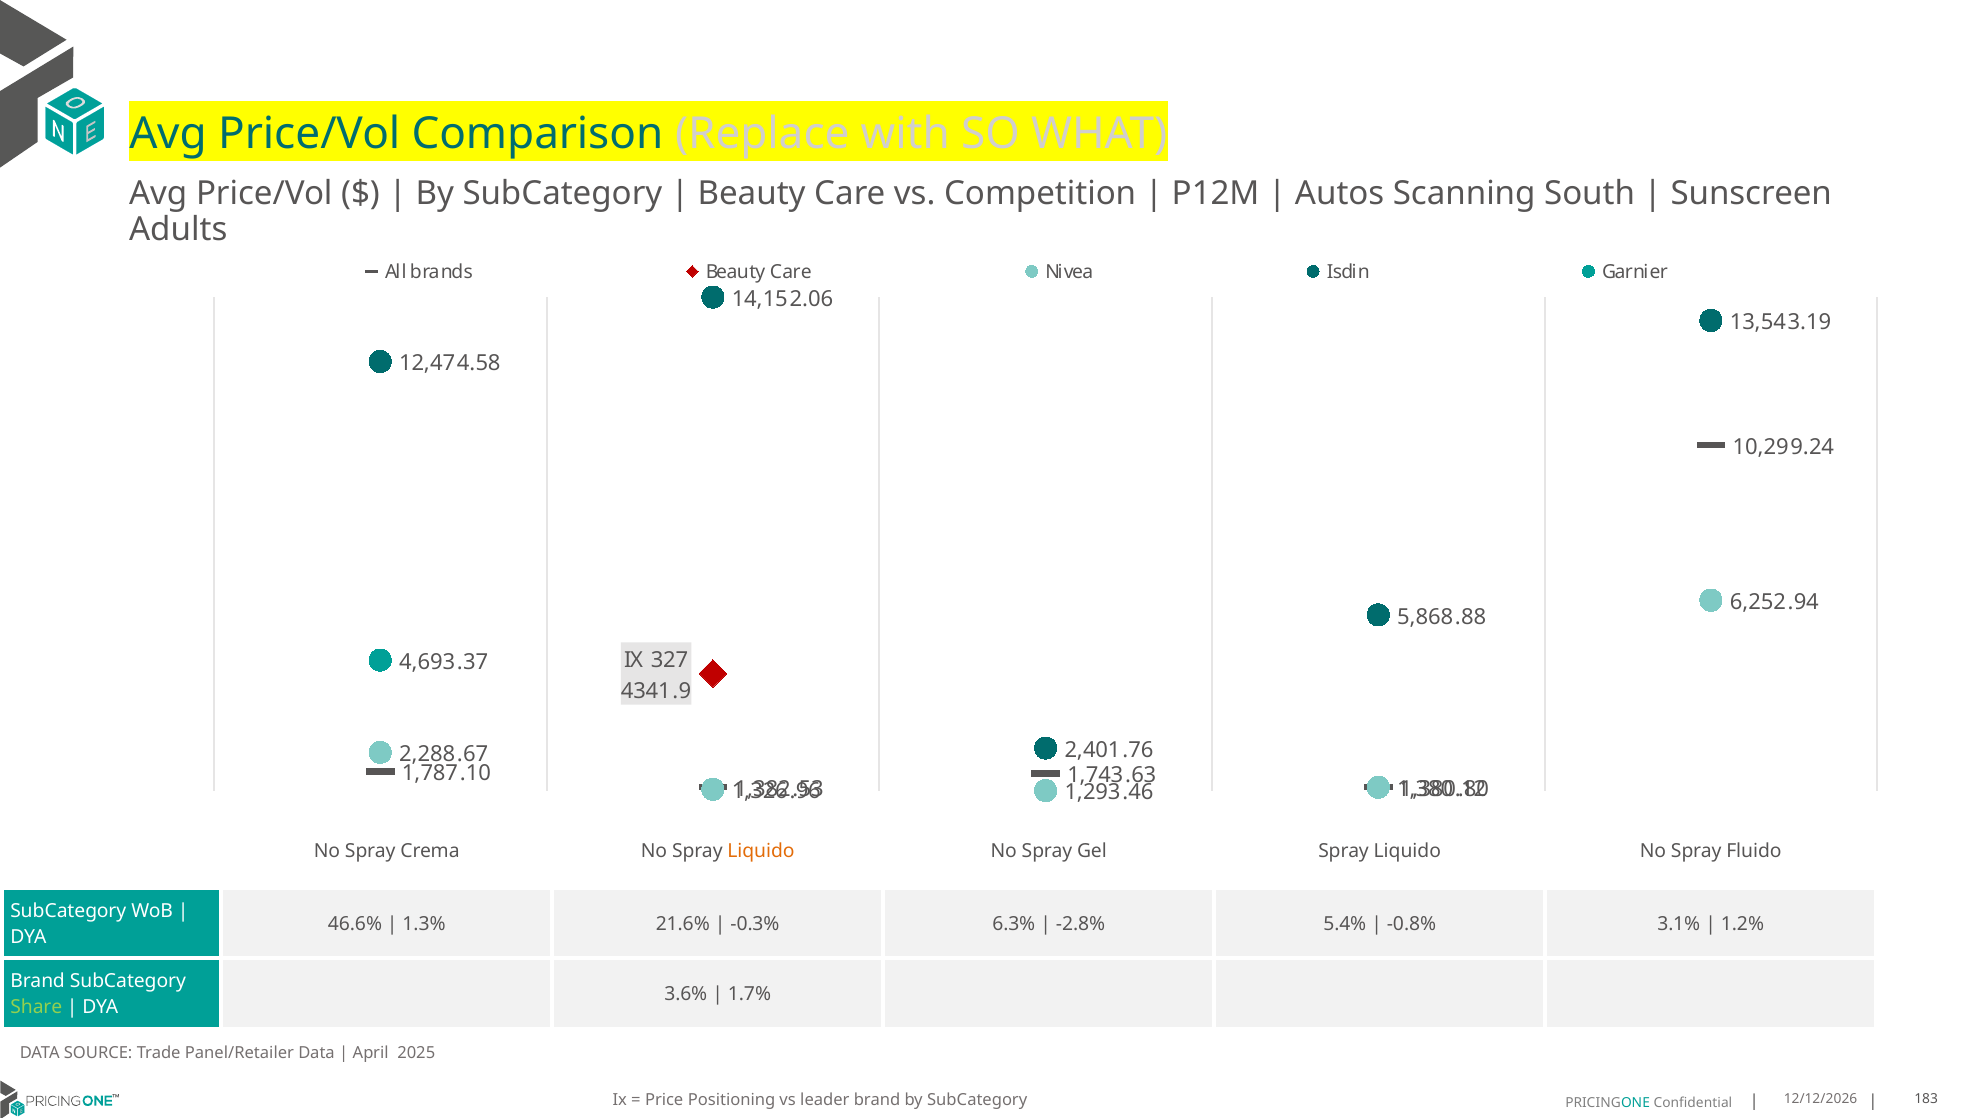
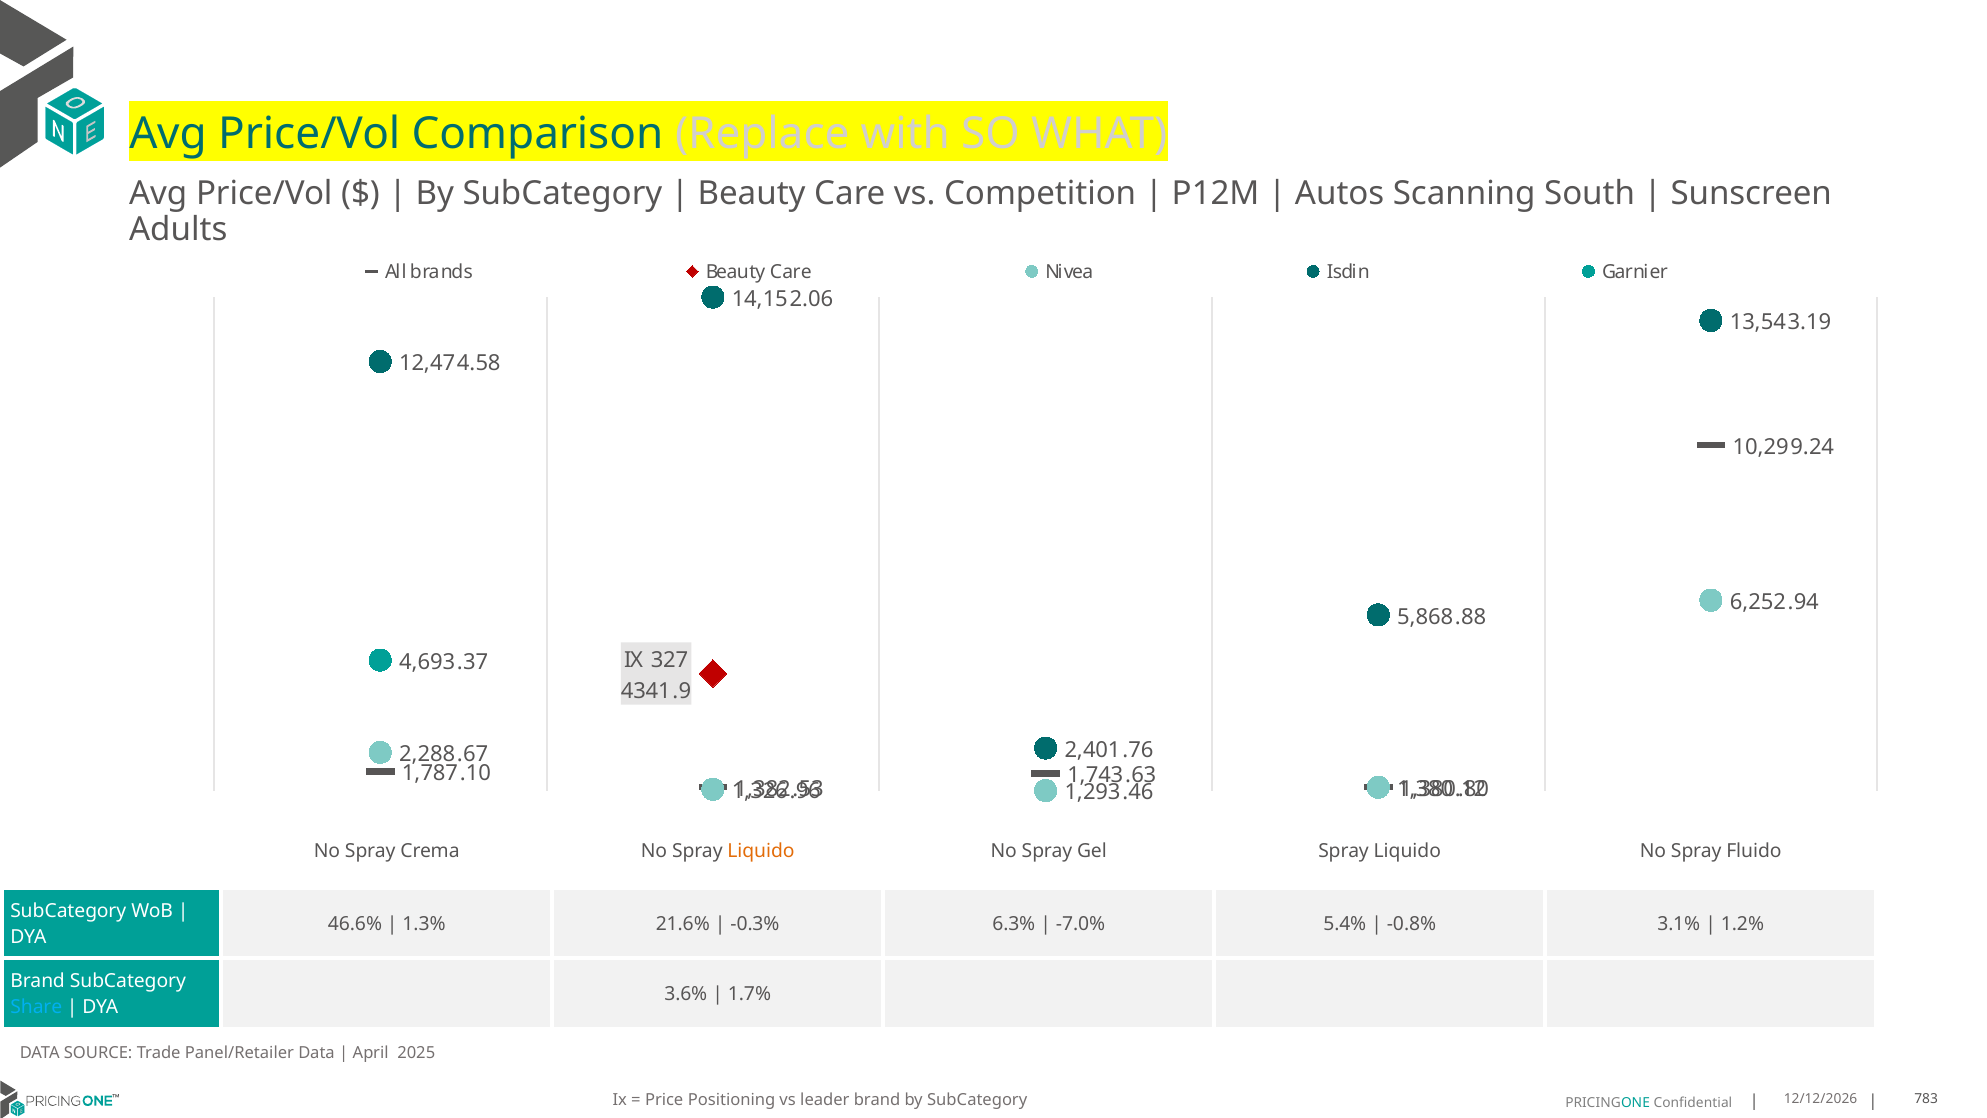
-2.8%: -2.8% -> -7.0%
Share colour: light green -> light blue
183: 183 -> 783
